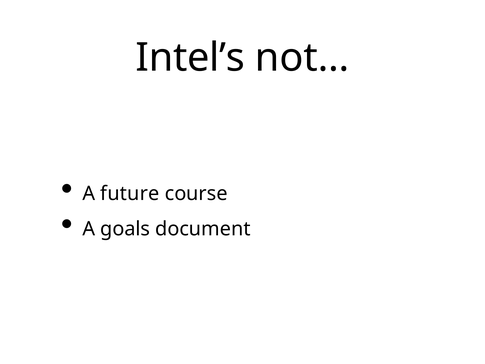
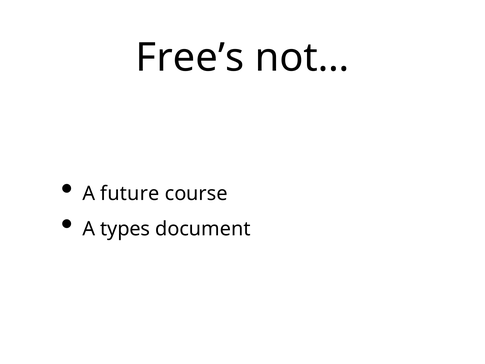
Intel’s: Intel’s -> Free’s
goals: goals -> types
